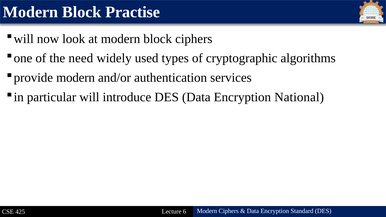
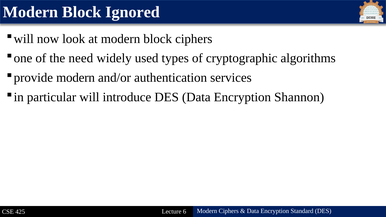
Practise: Practise -> Ignored
National: National -> Shannon
